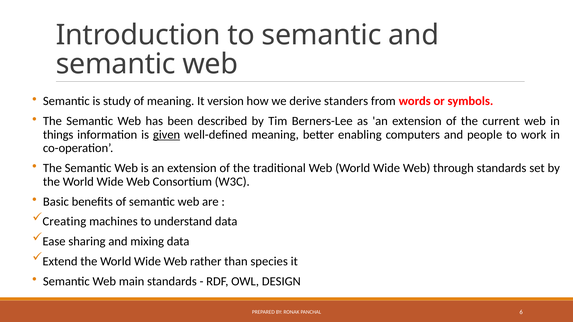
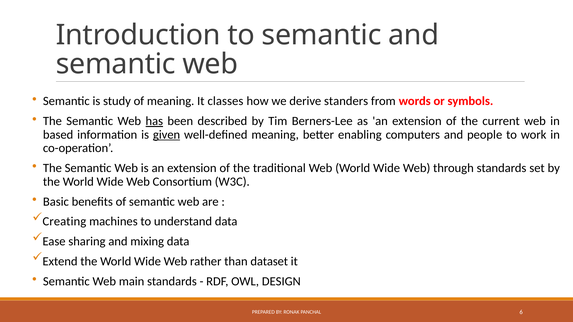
version: version -> classes
has underline: none -> present
things: things -> based
species: species -> dataset
